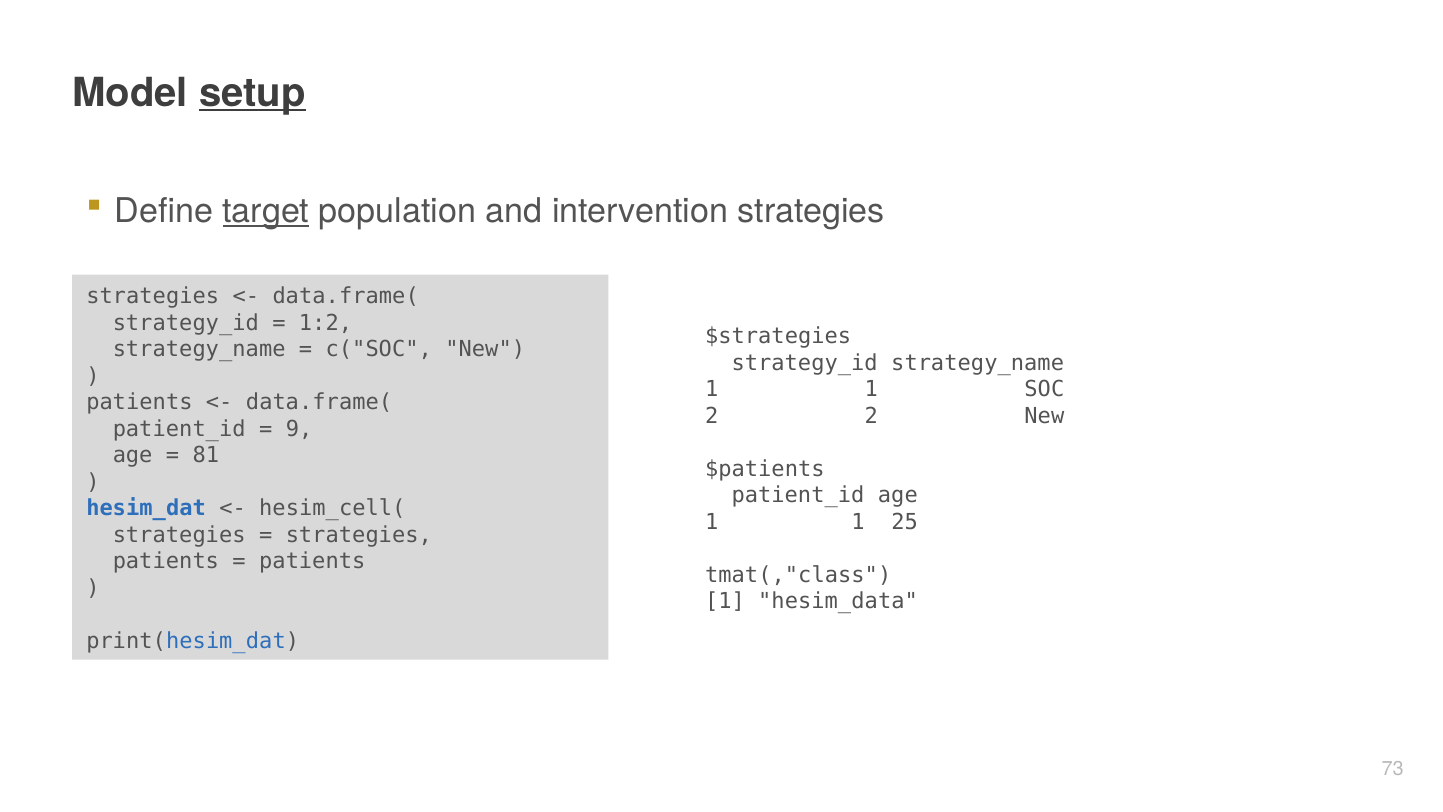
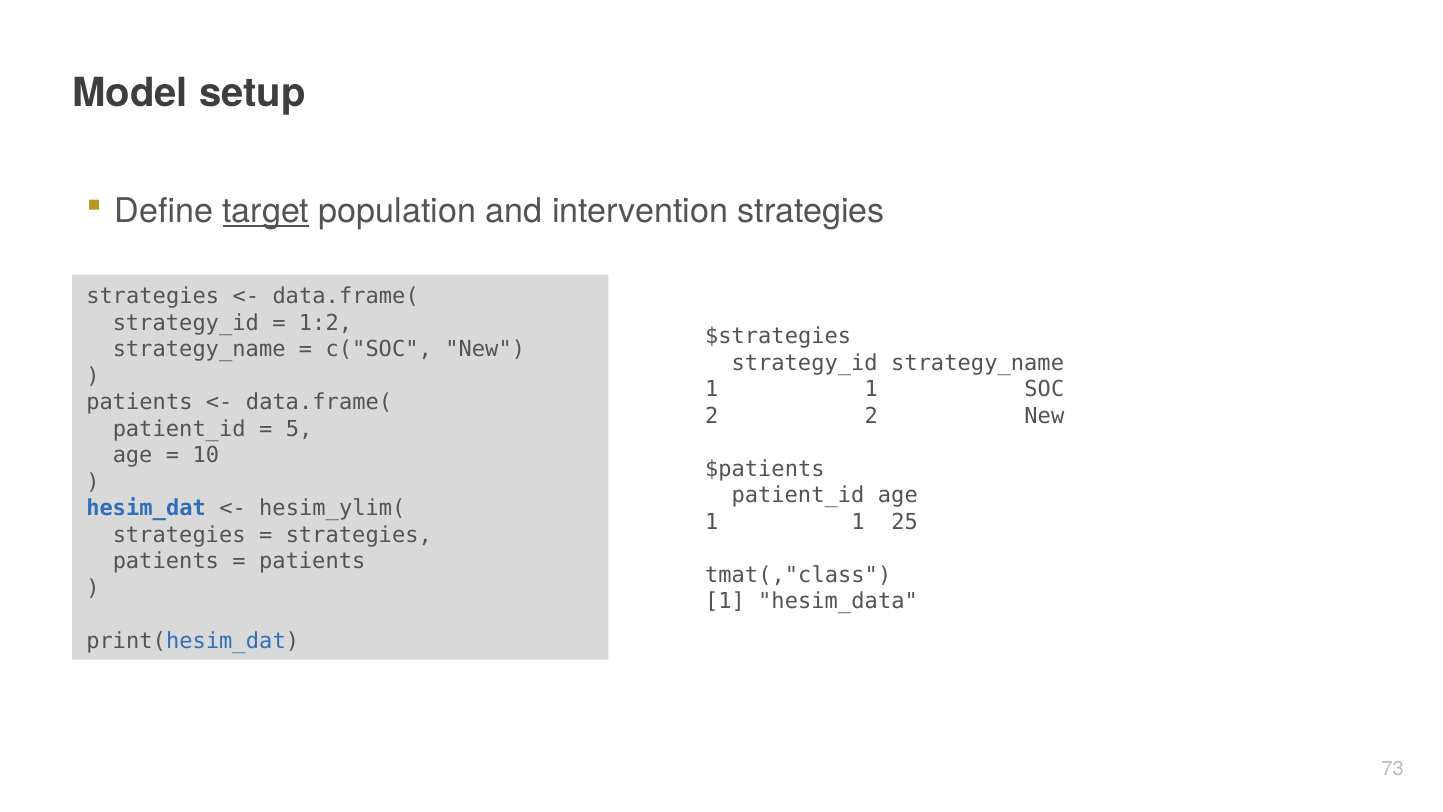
setup underline: present -> none
9: 9 -> 5
81: 81 -> 10
hesim_cell(: hesim_cell( -> hesim_ylim(
